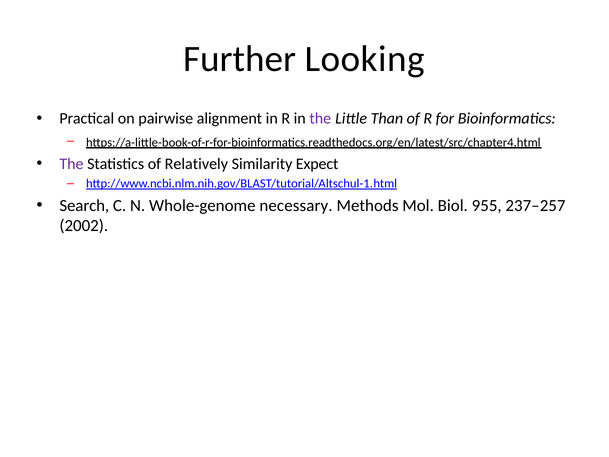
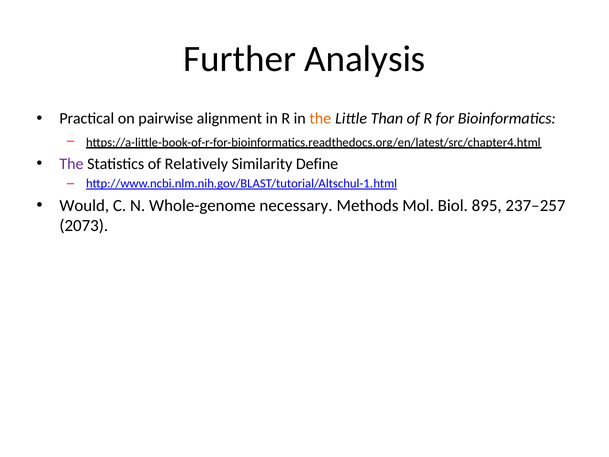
Looking: Looking -> Analysis
the at (320, 118) colour: purple -> orange
Expect: Expect -> Define
Search: Search -> Would
955: 955 -> 895
2002: 2002 -> 2073
